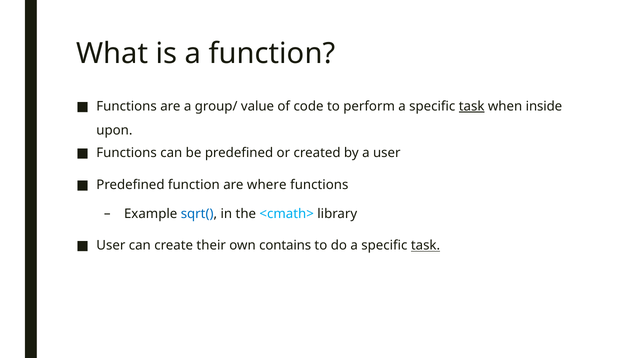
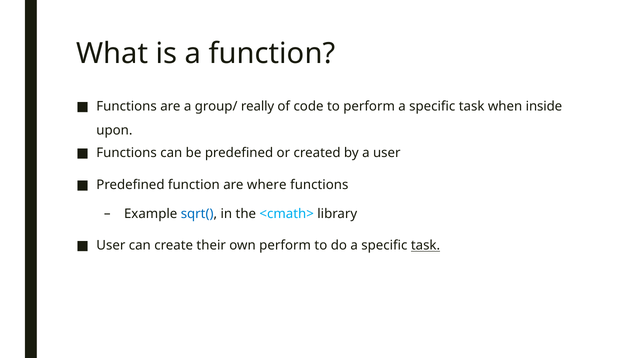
value: value -> really
task at (472, 106) underline: present -> none
own contains: contains -> perform
